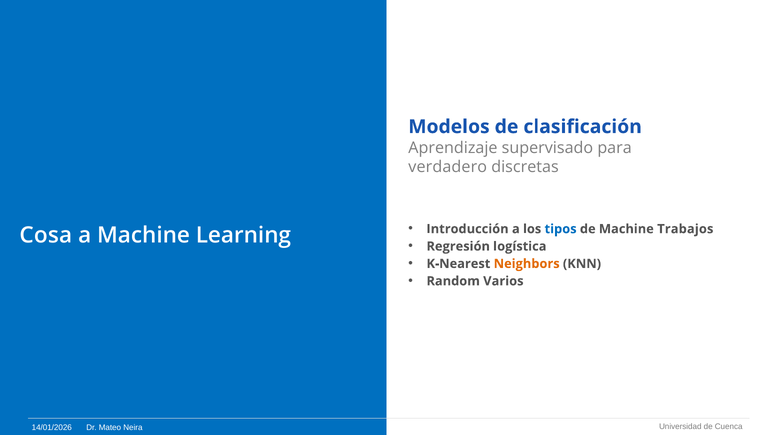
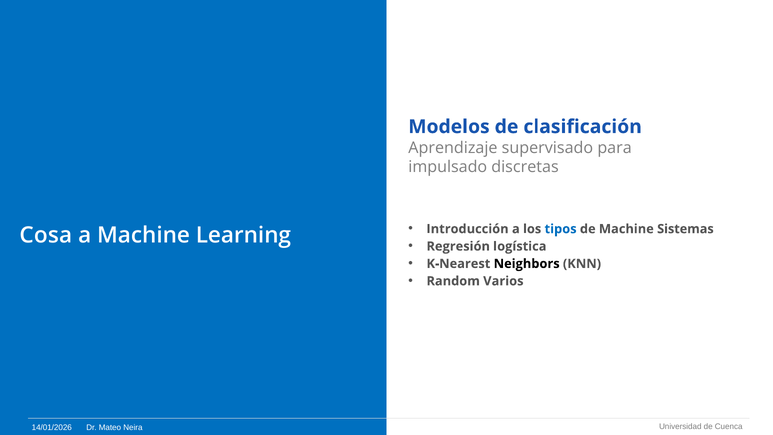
verdadero: verdadero -> impulsado
Trabajos: Trabajos -> Sistemas
Neighbors colour: orange -> black
